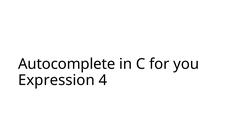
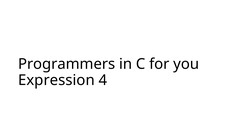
Autocomplete: Autocomplete -> Programmers
